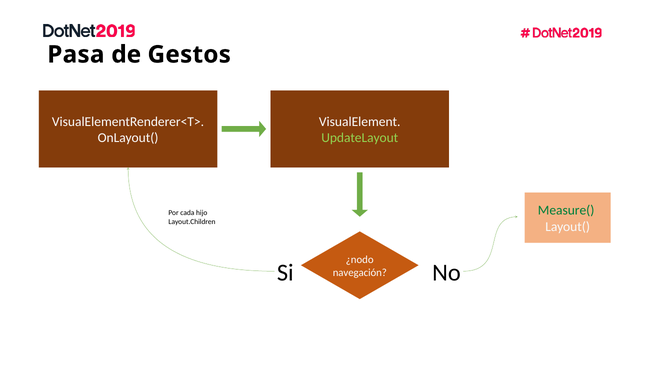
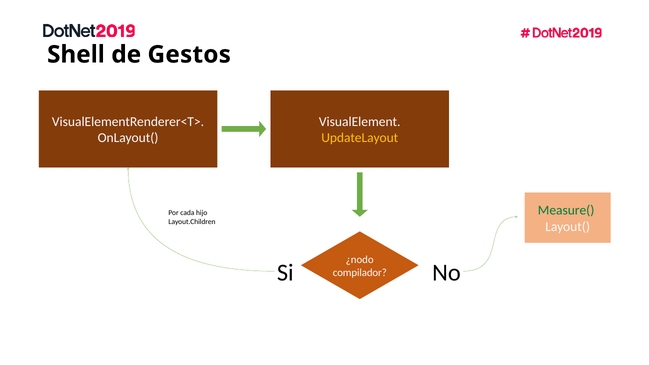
Pasa: Pasa -> Shell
UpdateLayout colour: light green -> yellow
navegación: navegación -> compilador
